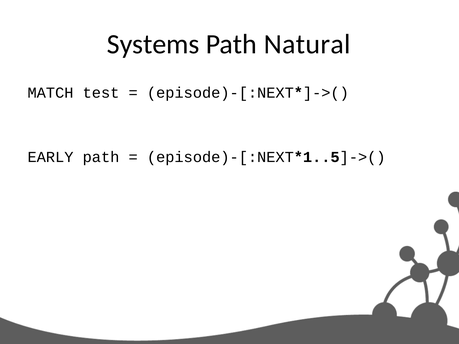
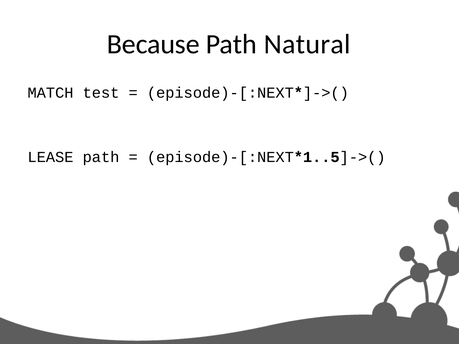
Systems: Systems -> Because
EARLY: EARLY -> LEASE
